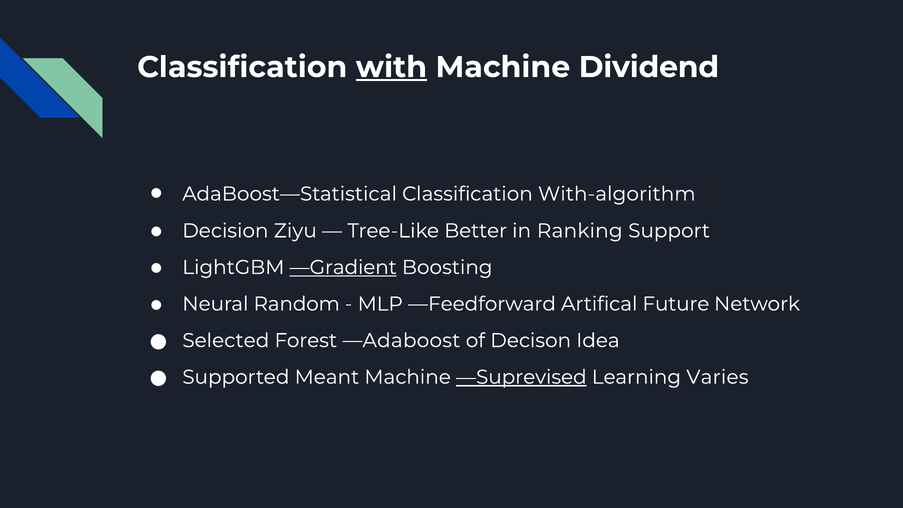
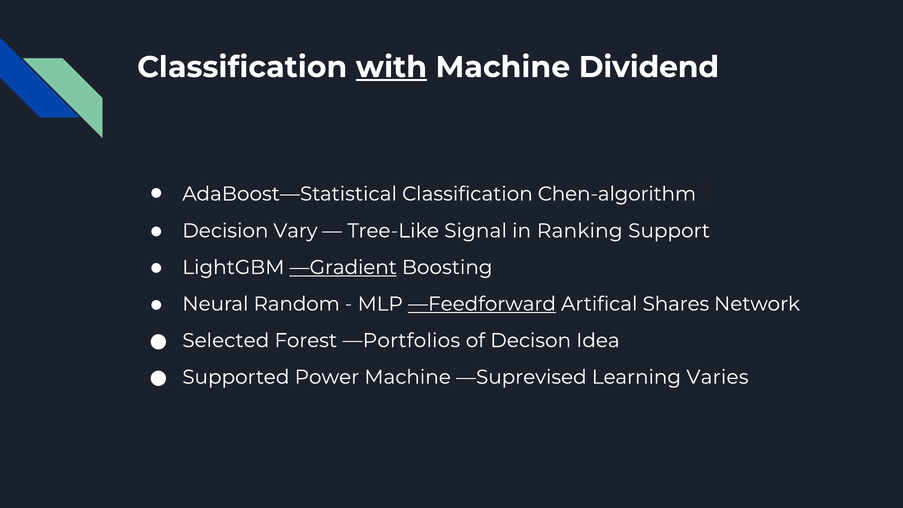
With-algorithm: With-algorithm -> Chen-algorithm
Ziyu: Ziyu -> Vary
Better: Better -> Signal
—Feedforward underline: none -> present
Future: Future -> Shares
—Adaboost: —Adaboost -> —Portfolios
Meant: Meant -> Power
—Suprevised underline: present -> none
